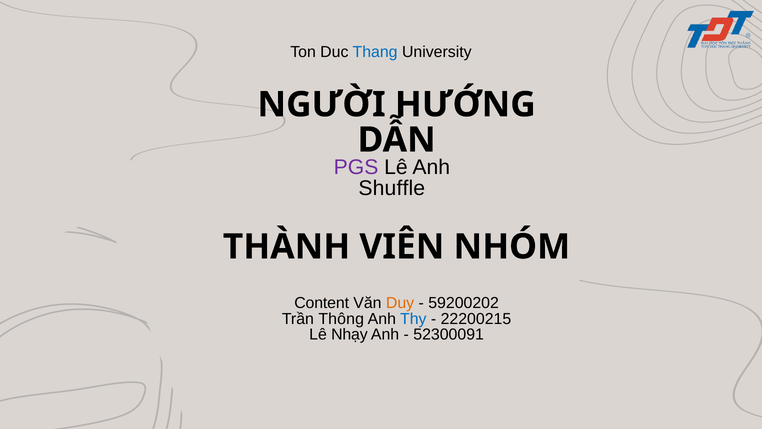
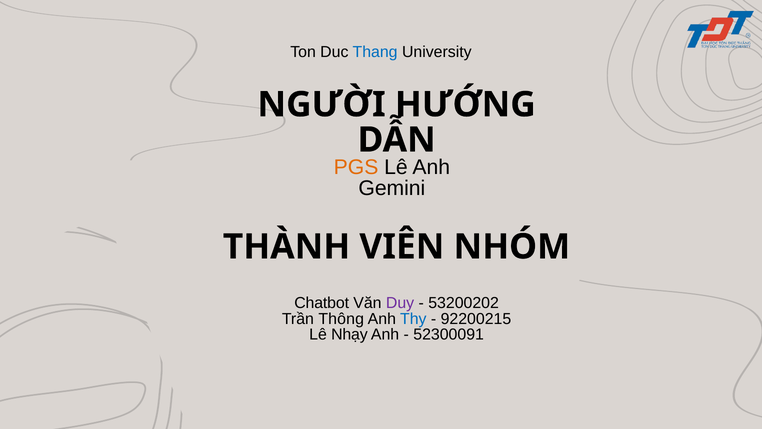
PGS colour: purple -> orange
Shuffle: Shuffle -> Gemini
Content: Content -> Chatbot
Duy colour: orange -> purple
59200202: 59200202 -> 53200202
22200215: 22200215 -> 92200215
